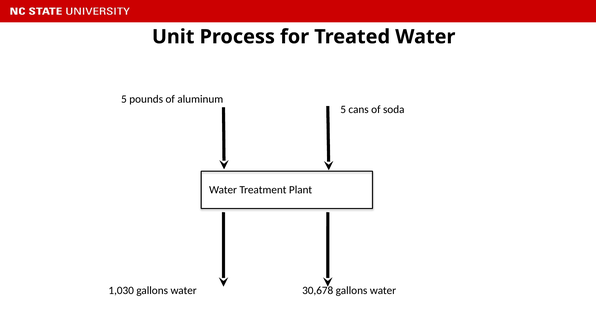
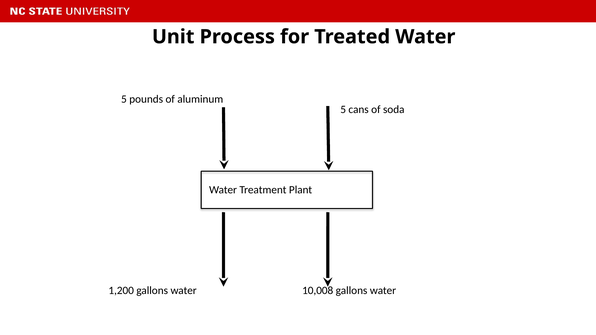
1,030: 1,030 -> 1,200
30,678: 30,678 -> 10,008
